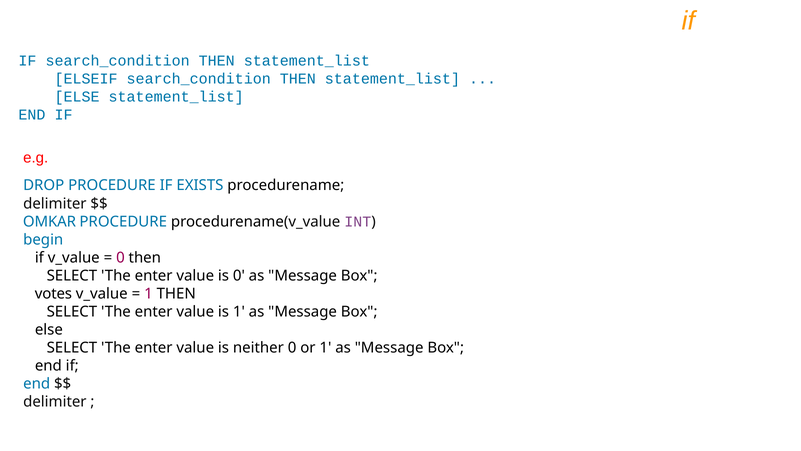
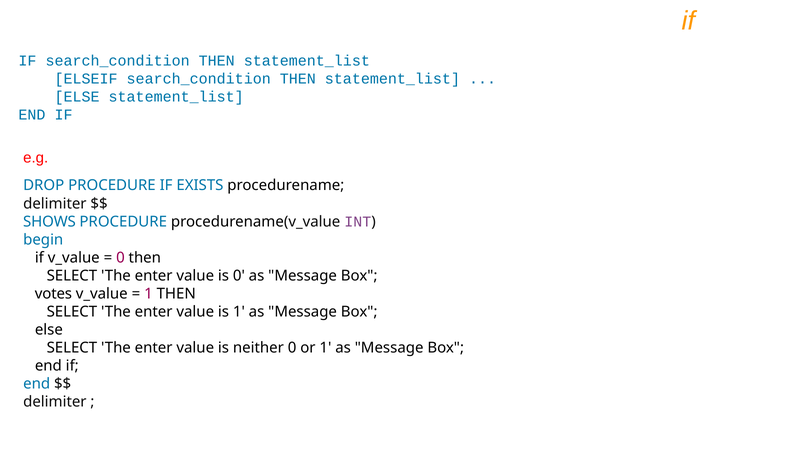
OMKAR: OMKAR -> SHOWS
